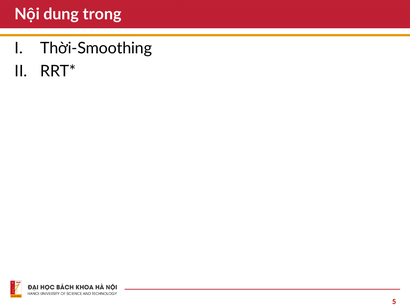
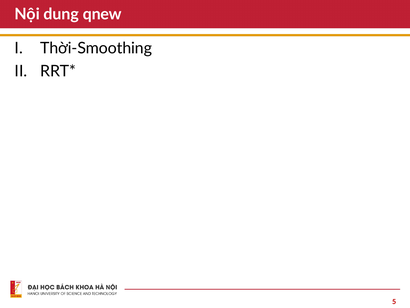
trong: trong -> qnew
